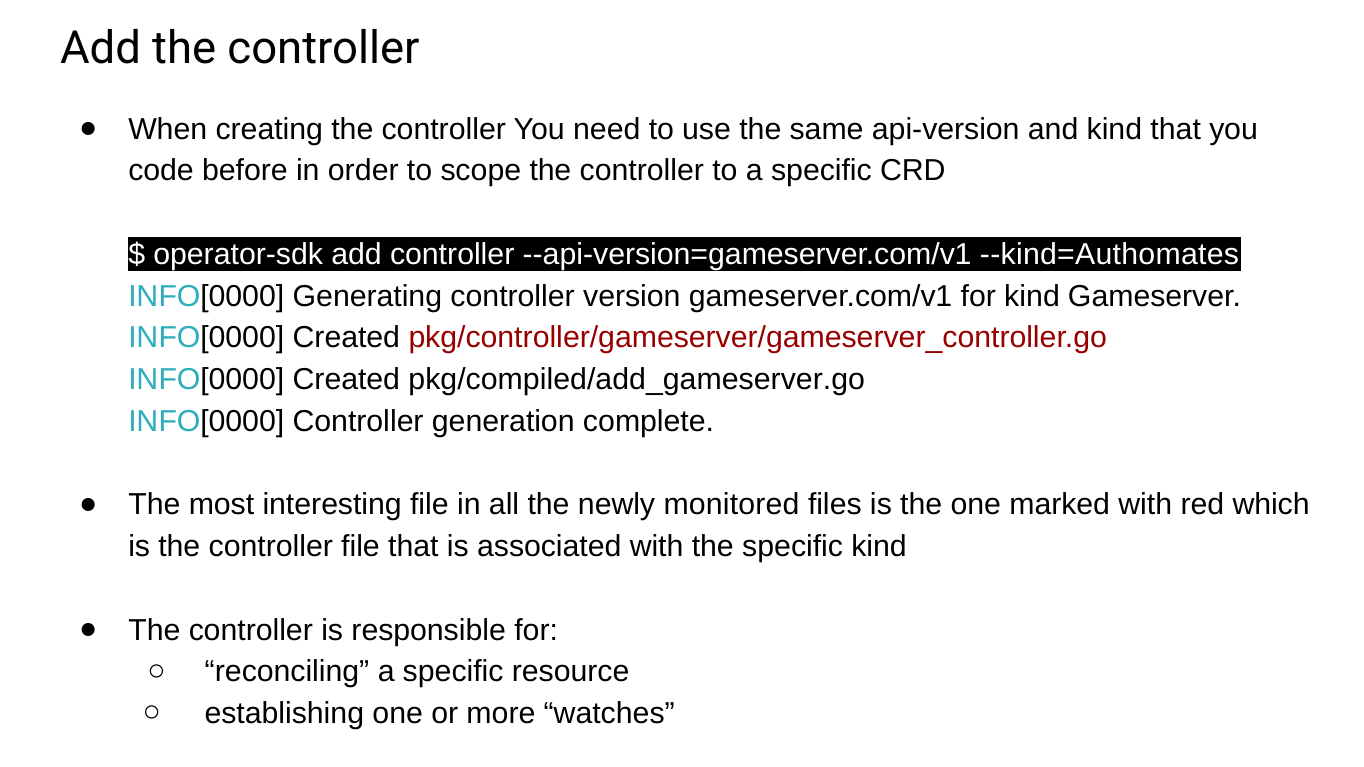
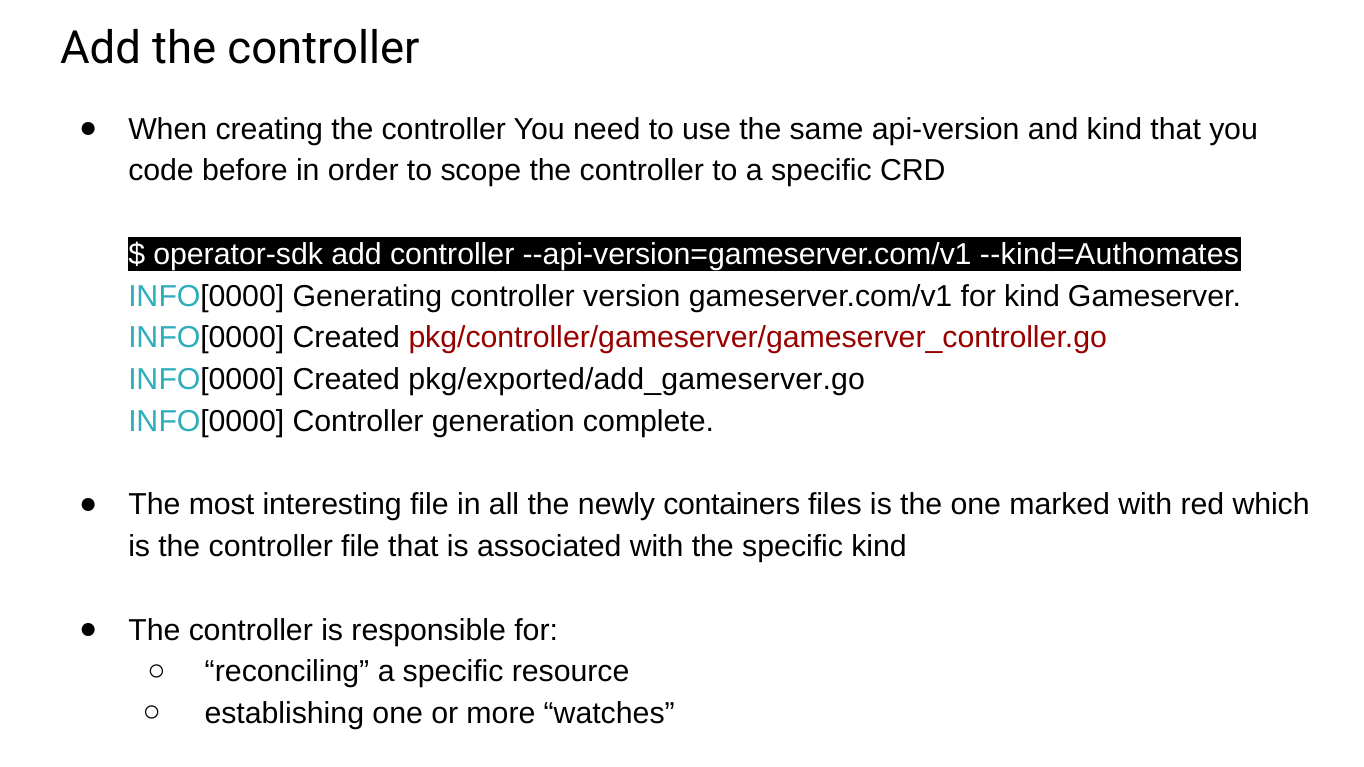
pkg/compiled/add_gameserver.go: pkg/compiled/add_gameserver.go -> pkg/exported/add_gameserver.go
monitored: monitored -> containers
